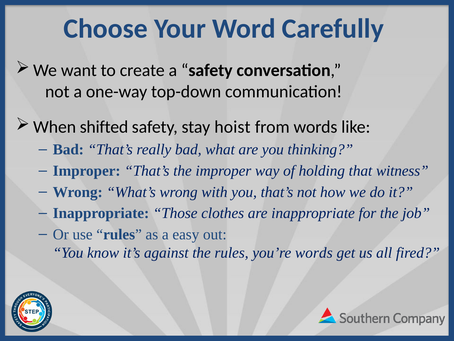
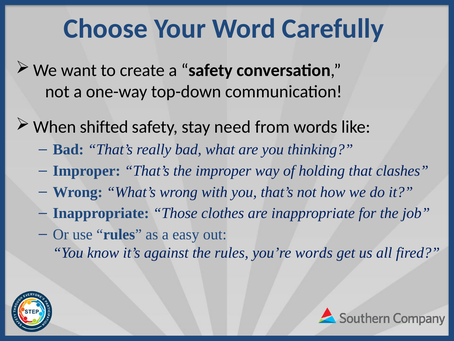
hoist: hoist -> need
witness: witness -> clashes
